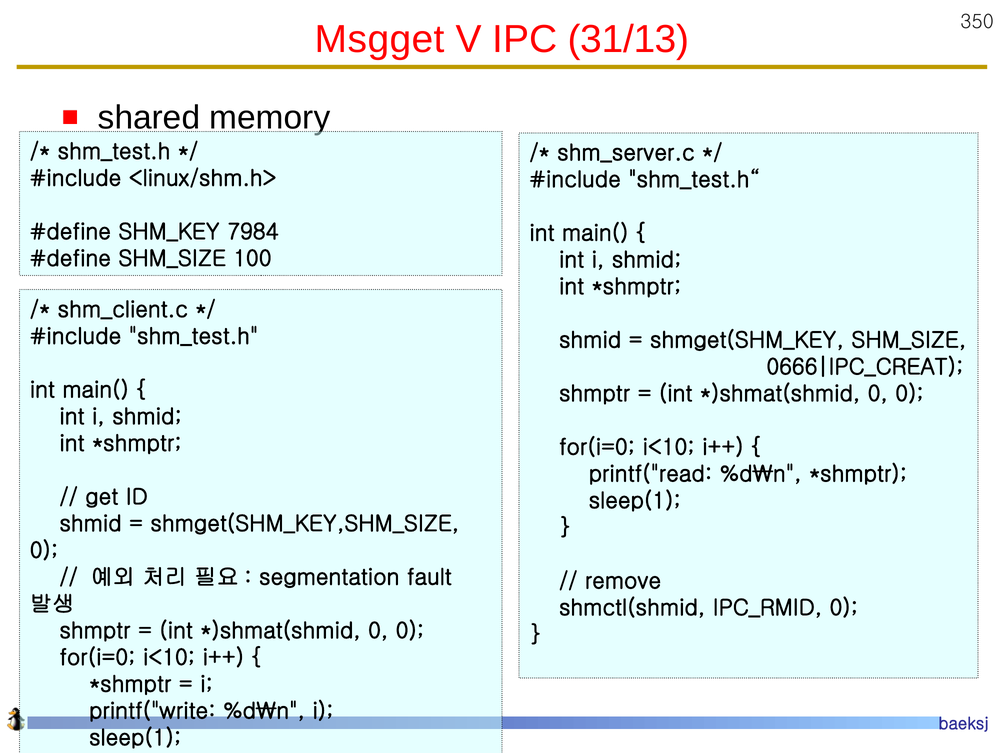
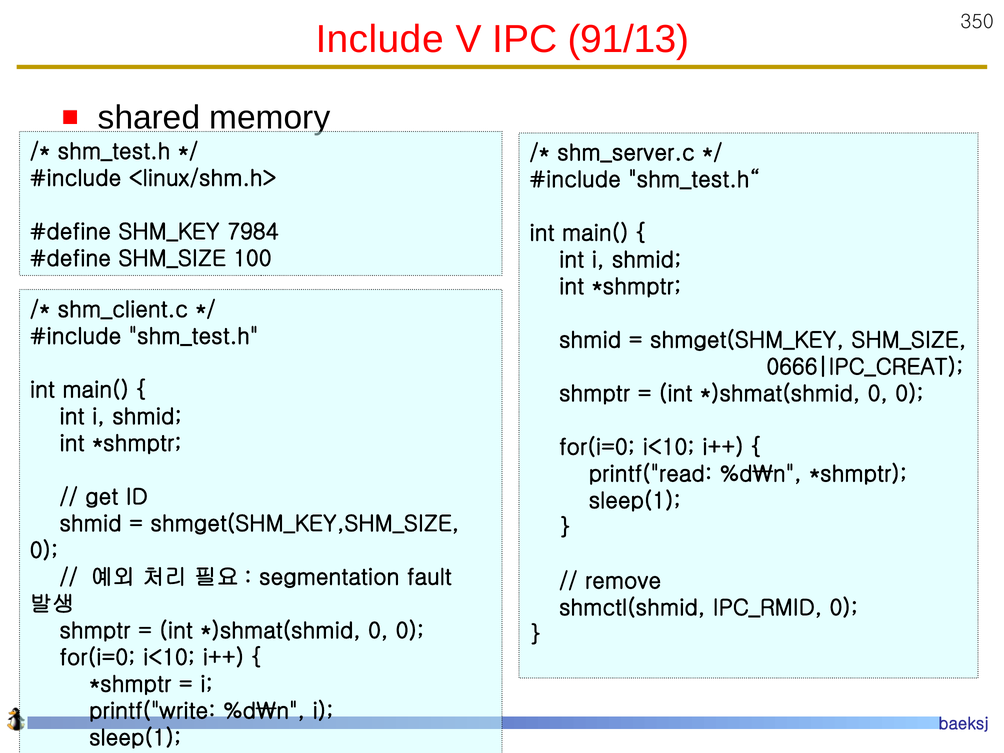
Msgget: Msgget -> Include
31/13: 31/13 -> 91/13
